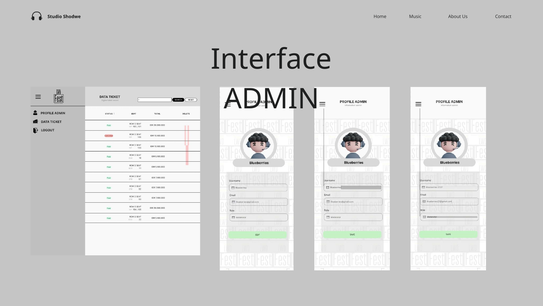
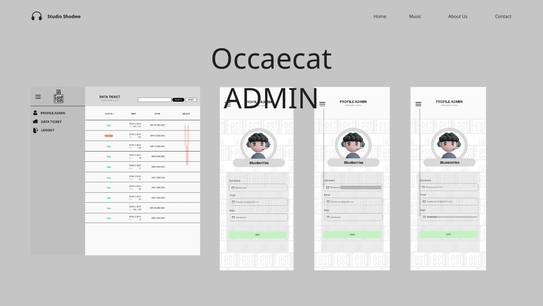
Interface: Interface -> Occaecat
